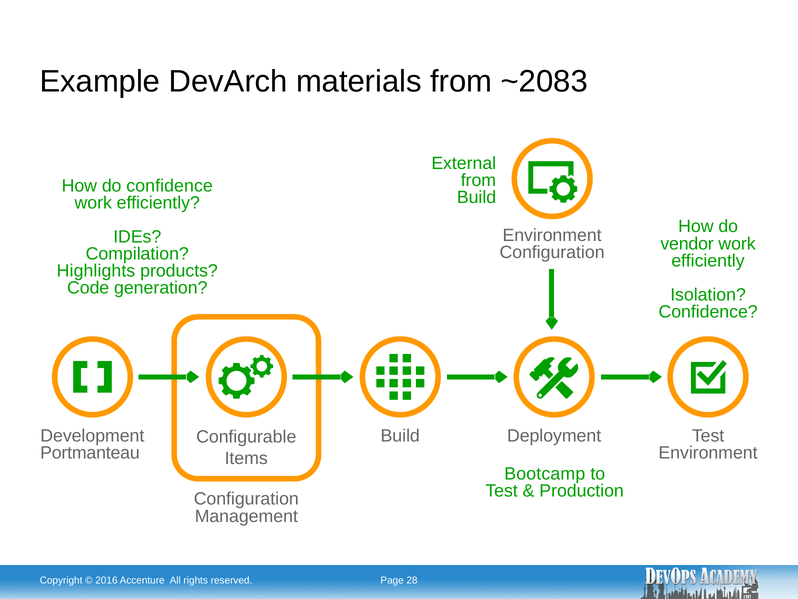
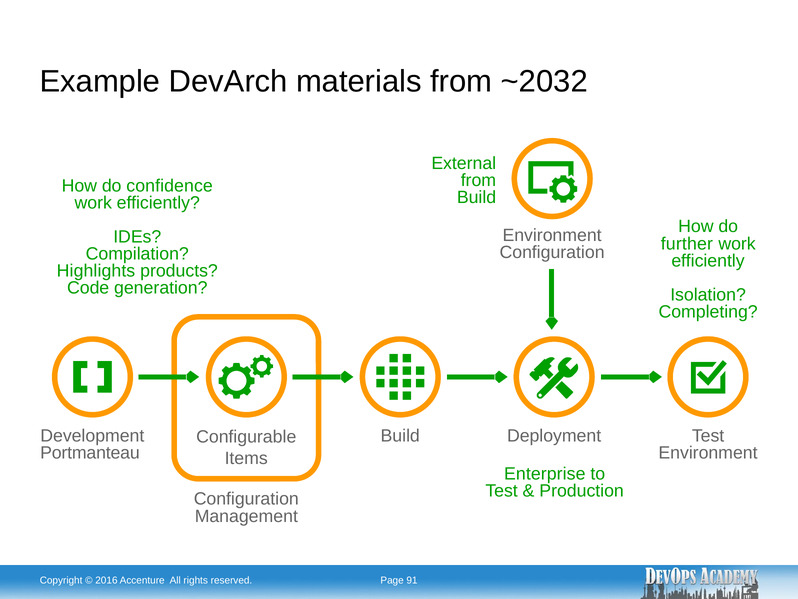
~2083: ~2083 -> ~2032
vendor: vendor -> further
Confidence at (708, 312): Confidence -> Completing
Bootcamp: Bootcamp -> Enterprise
28: 28 -> 91
